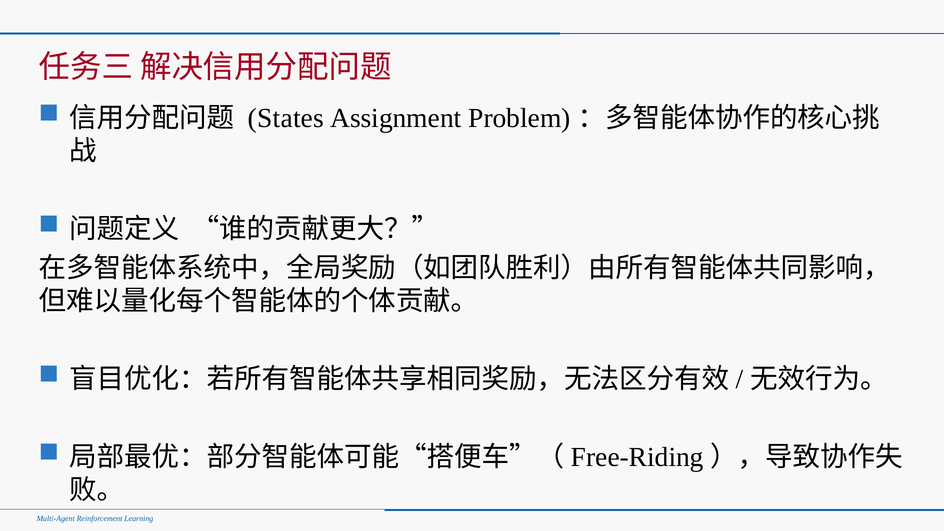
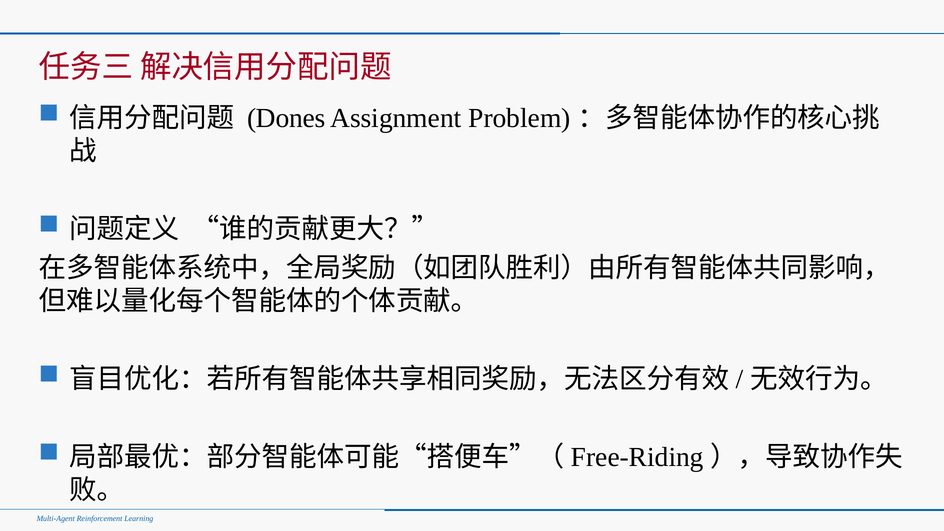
States: States -> Dones
